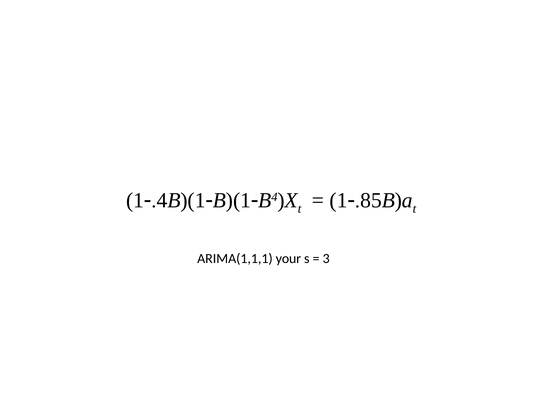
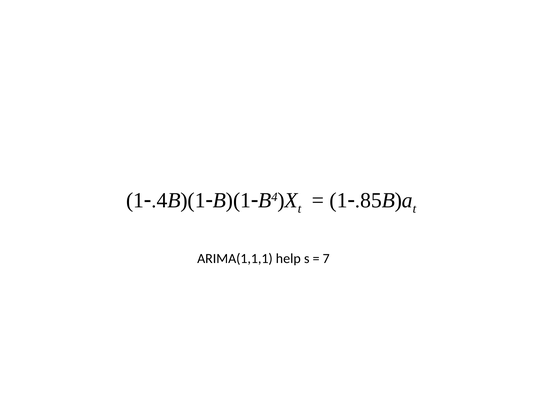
your: your -> help
3: 3 -> 7
